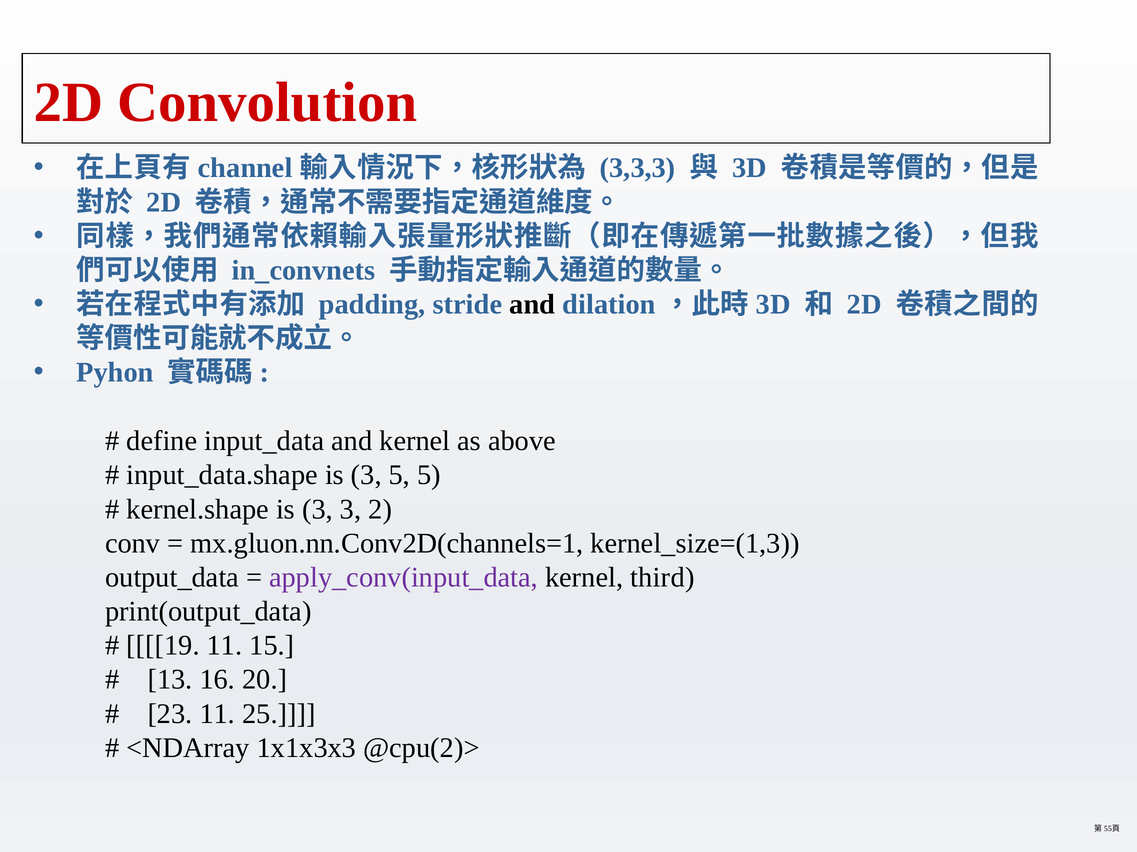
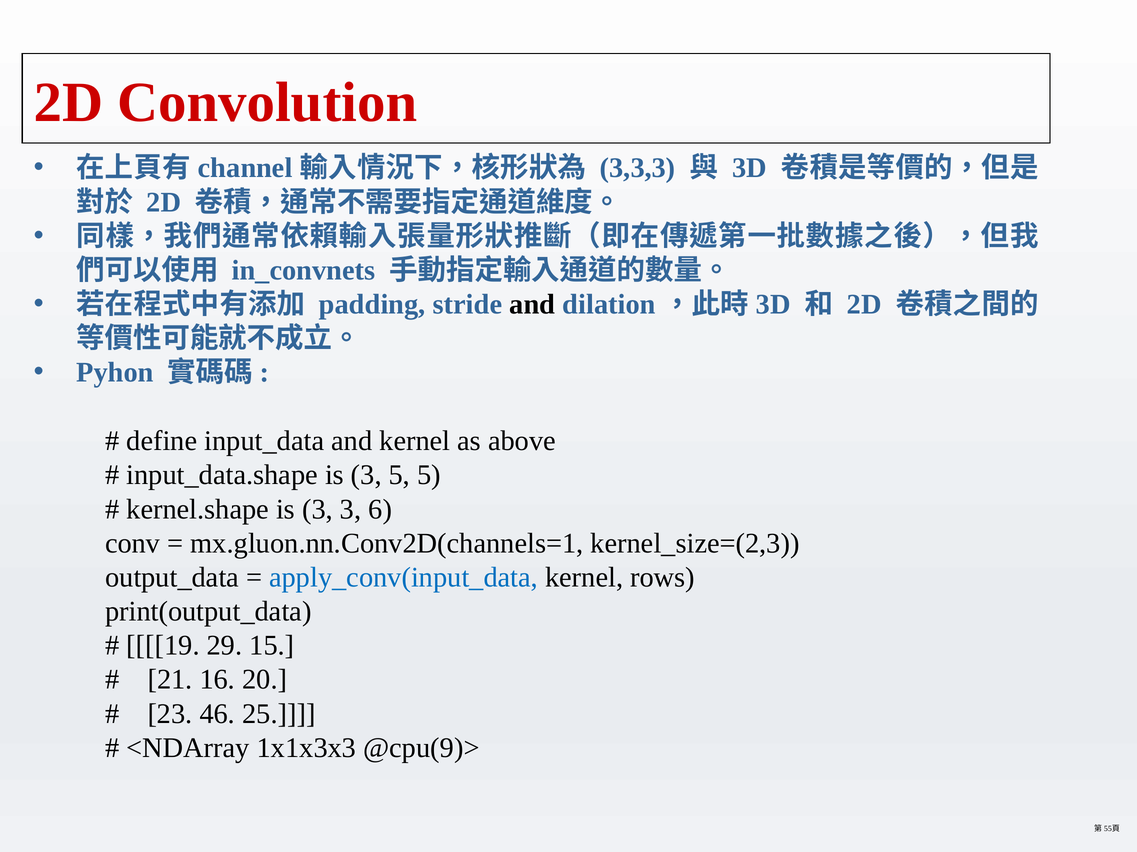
2: 2 -> 6
kernel_size=(1,3: kernel_size=(1,3 -> kernel_size=(2,3
apply_conv(input_data colour: purple -> blue
third: third -> rows
19 11: 11 -> 29
13: 13 -> 21
23 11: 11 -> 46
@cpu(2)>: @cpu(2)> -> @cpu(9)>
